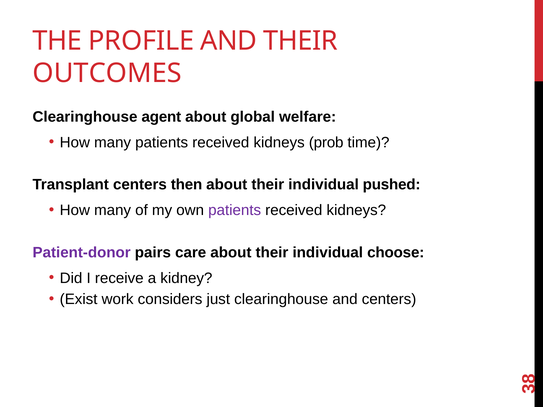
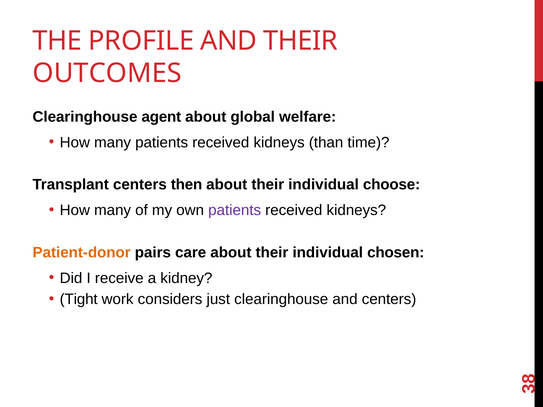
prob: prob -> than
pushed: pushed -> choose
Patient-donor colour: purple -> orange
choose: choose -> chosen
Exist: Exist -> Tight
